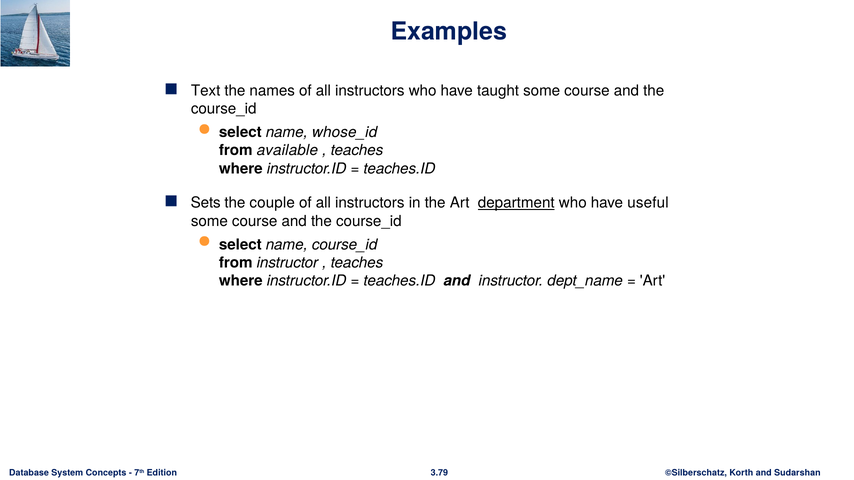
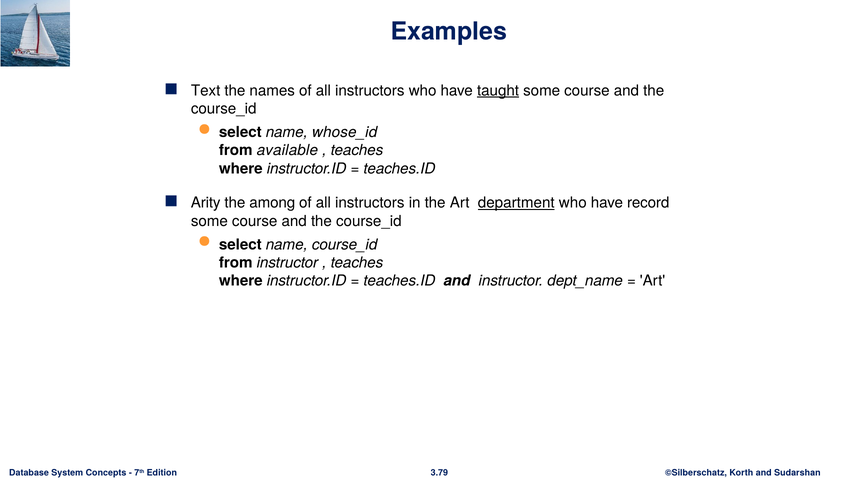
taught underline: none -> present
Sets: Sets -> Arity
couple: couple -> among
useful: useful -> record
